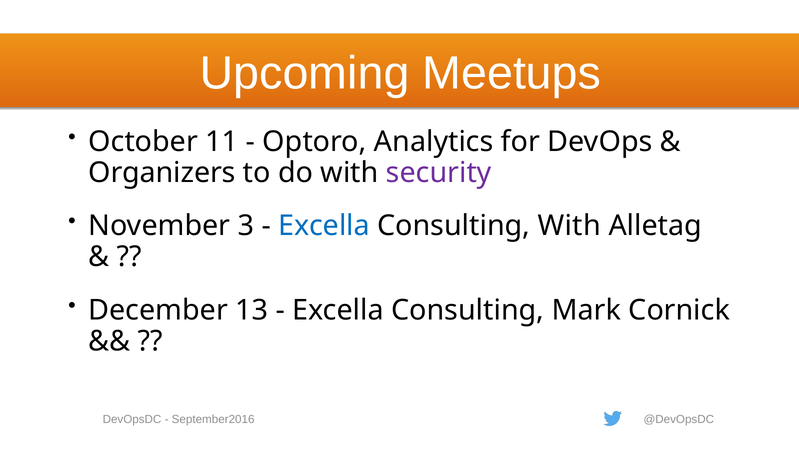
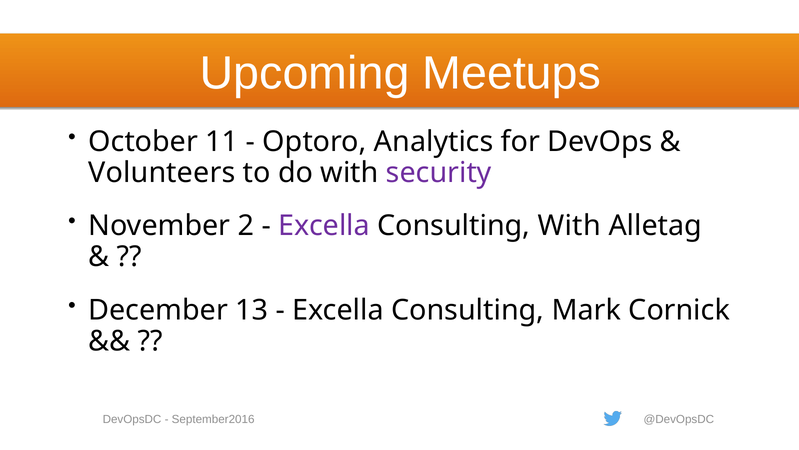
Organizers: Organizers -> Volunteers
3: 3 -> 2
Excella at (324, 226) colour: blue -> purple
